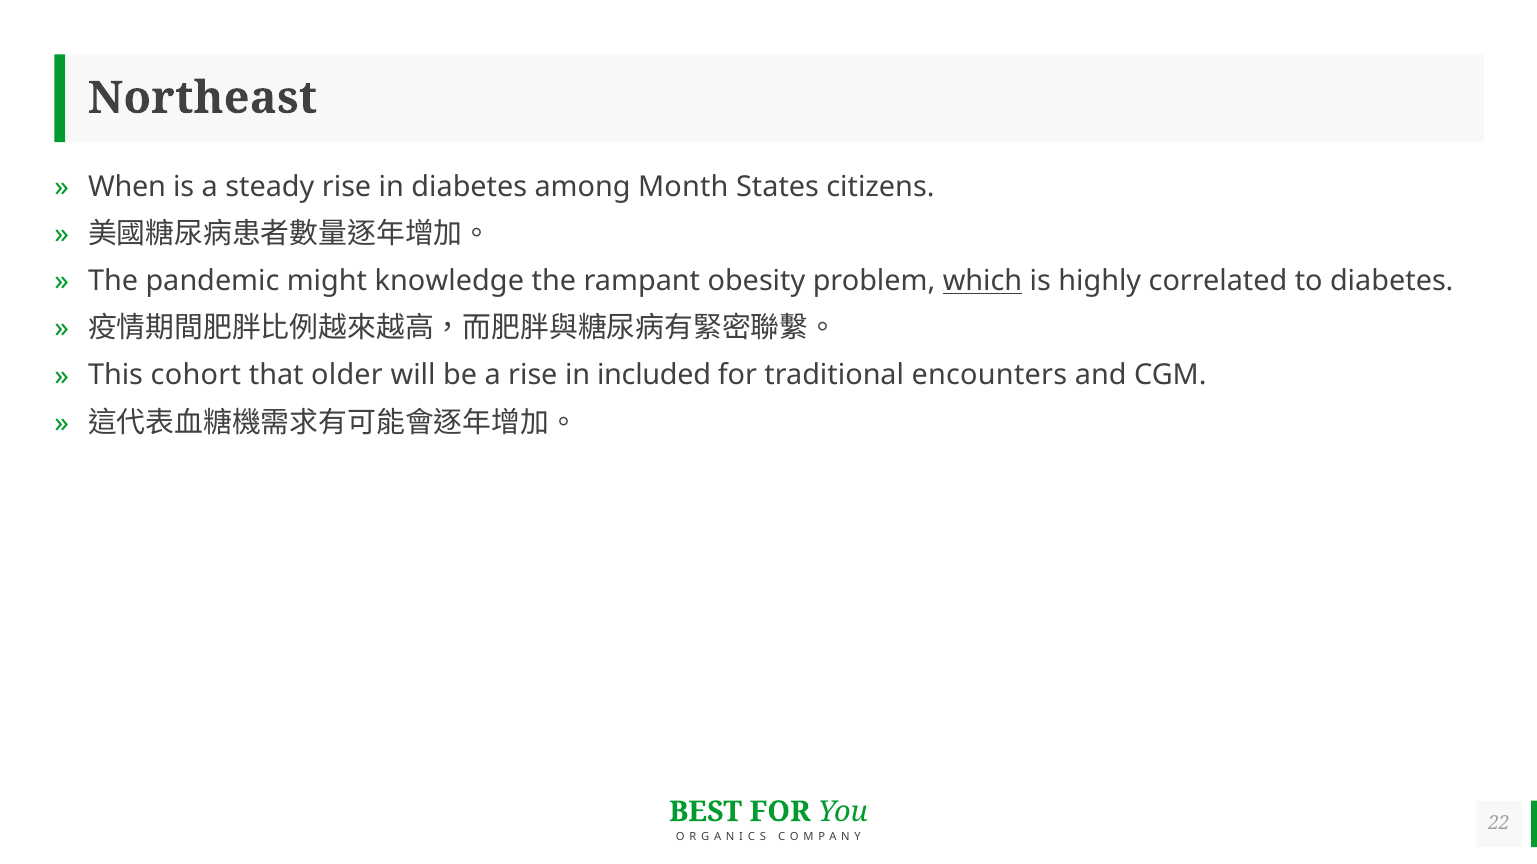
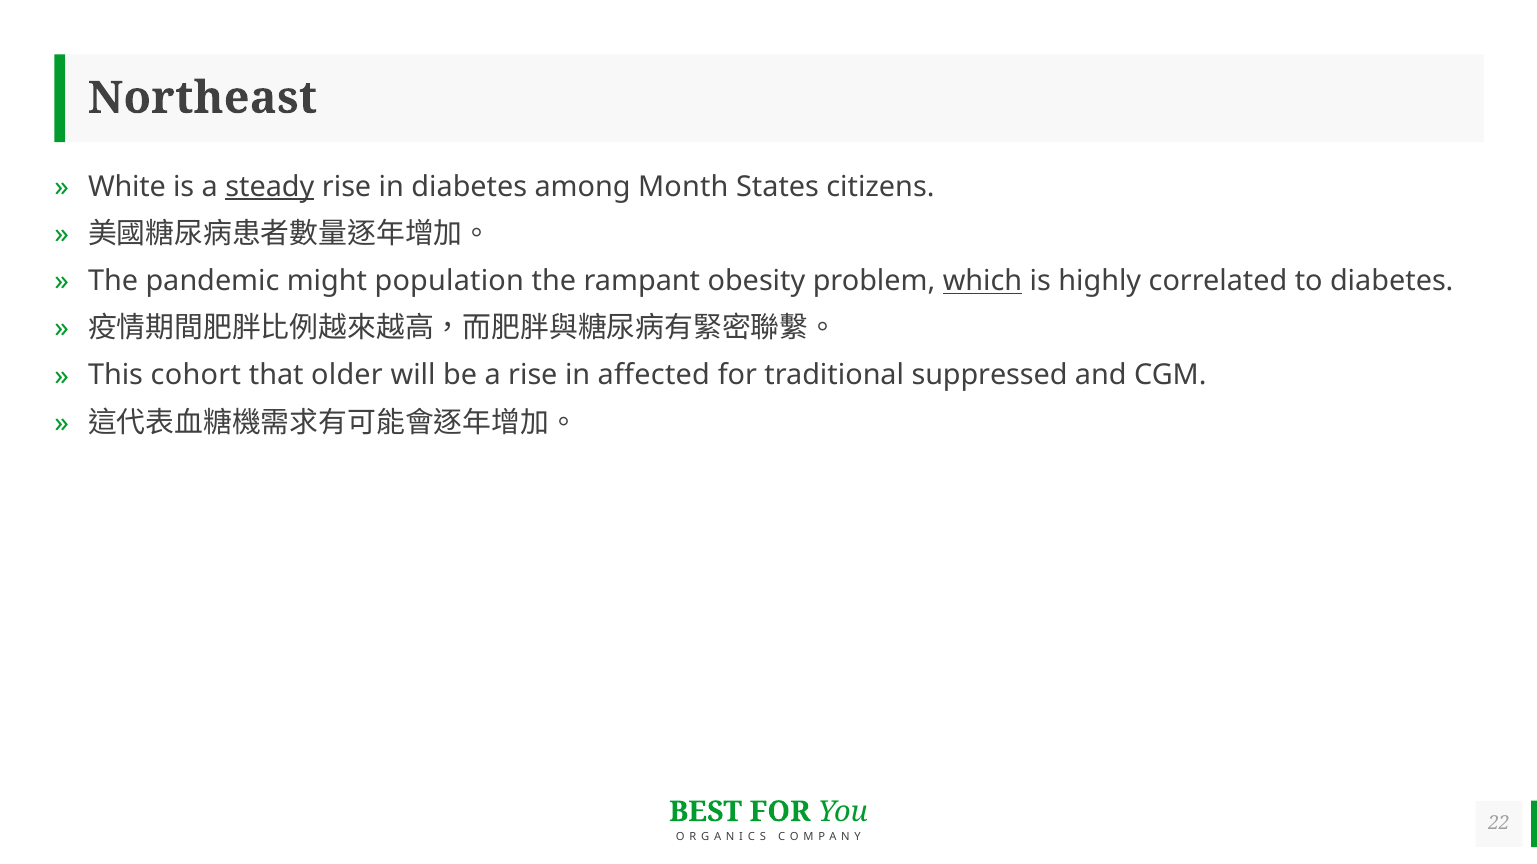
When: When -> White
steady underline: none -> present
knowledge: knowledge -> population
included: included -> affected
encounters: encounters -> suppressed
